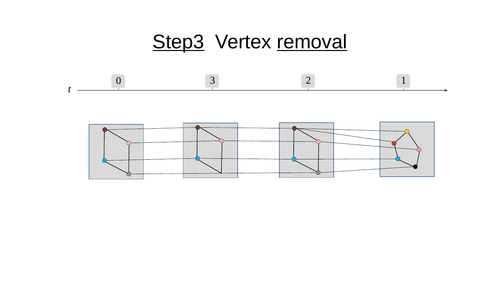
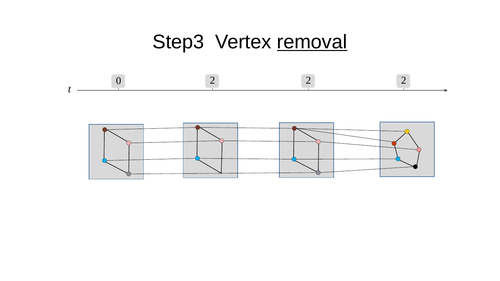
Step3 underline: present -> none
0 3: 3 -> 2
1 at (404, 81): 1 -> 2
